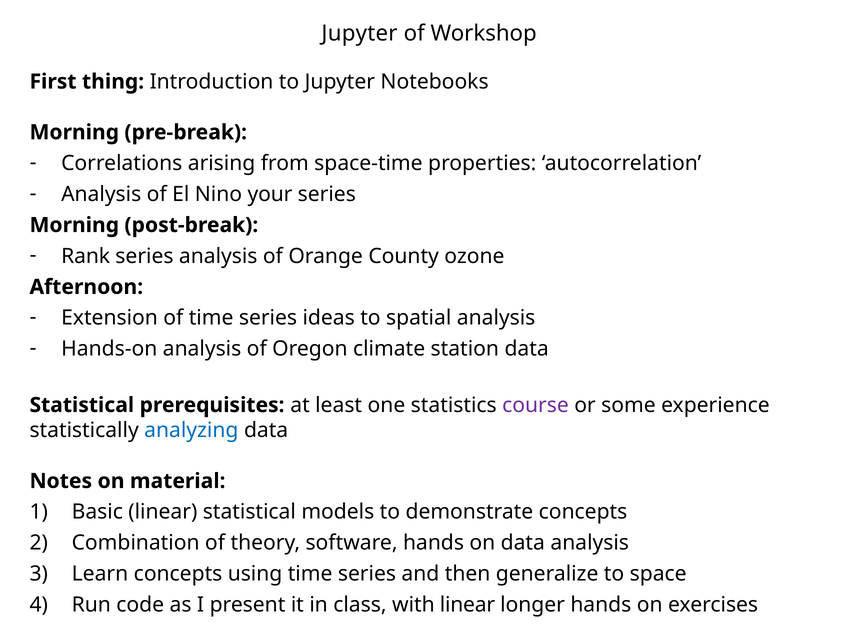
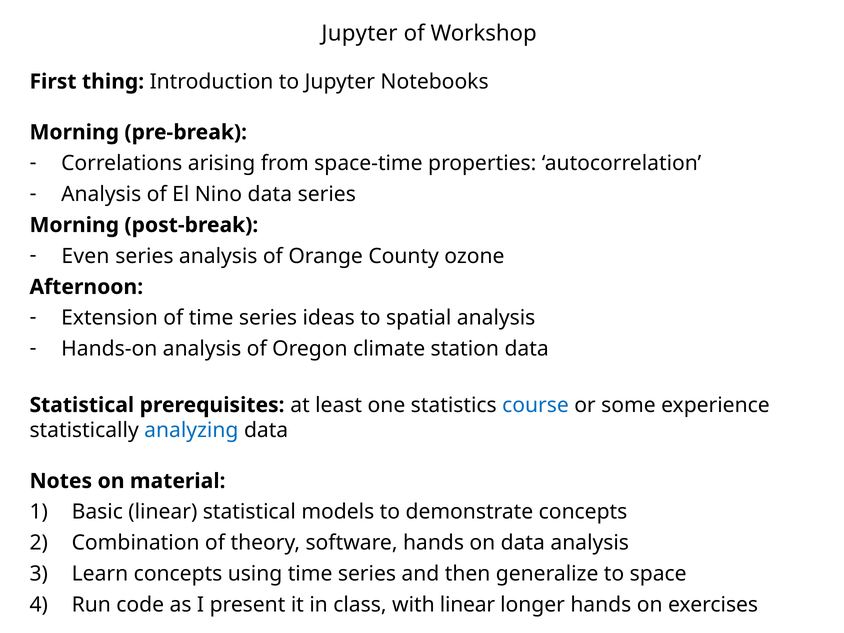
Nino your: your -> data
Rank: Rank -> Even
course colour: purple -> blue
